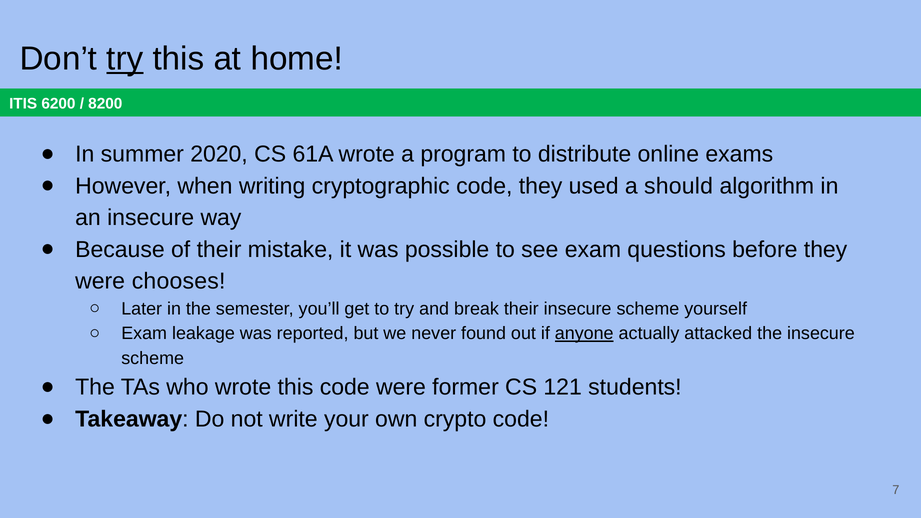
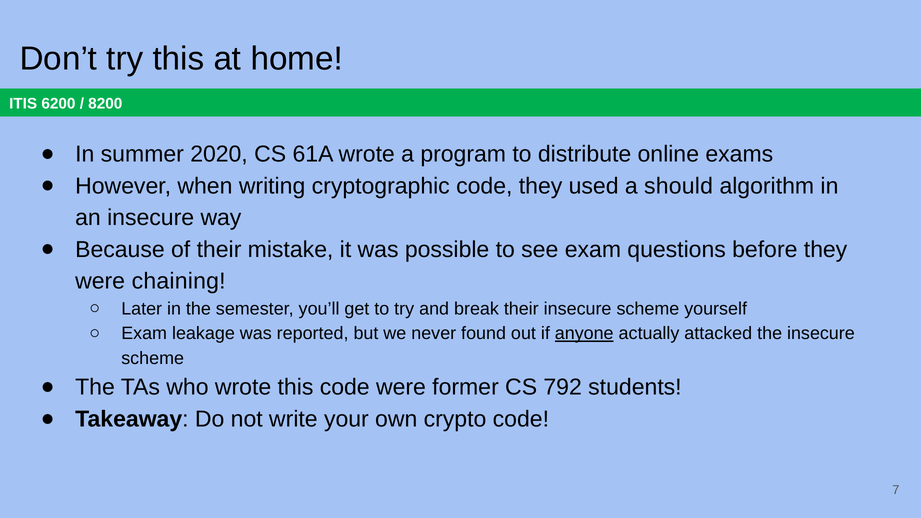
try at (125, 59) underline: present -> none
chooses: chooses -> chaining
121: 121 -> 792
